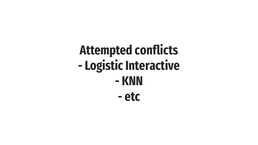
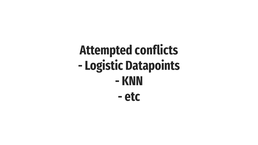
Interactive: Interactive -> Datapoints
